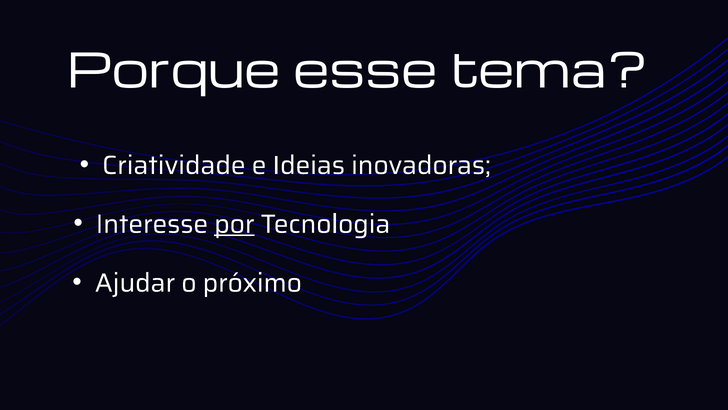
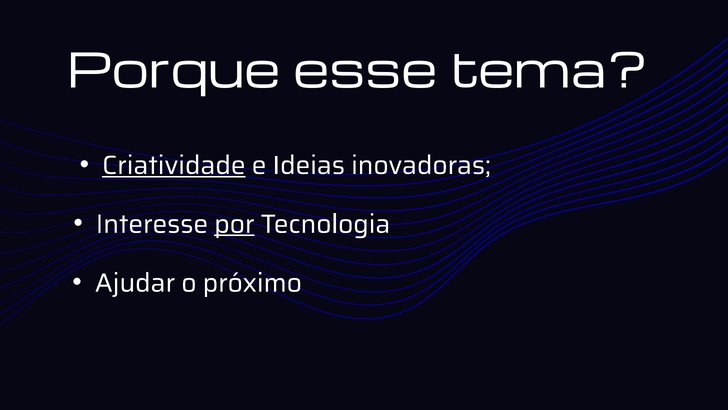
Criatividade underline: none -> present
